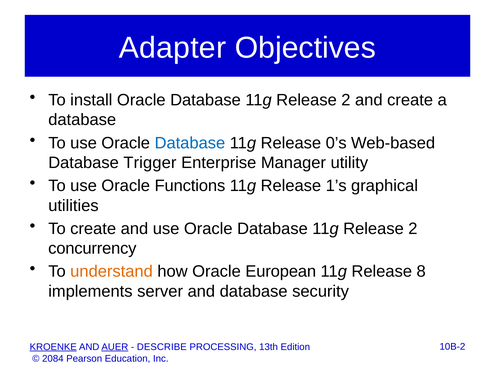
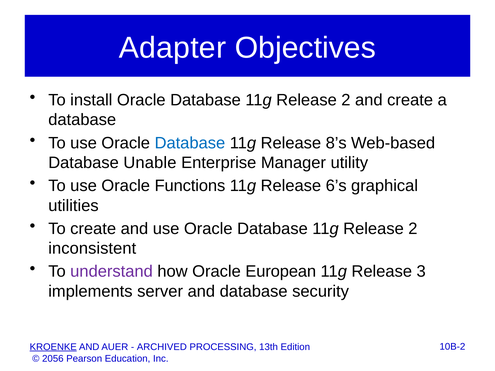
0’s: 0’s -> 8’s
Trigger: Trigger -> Unable
1’s: 1’s -> 6’s
concurrency: concurrency -> inconsistent
understand colour: orange -> purple
8: 8 -> 3
AUER underline: present -> none
DESCRIBE: DESCRIBE -> ARCHIVED
2084: 2084 -> 2056
